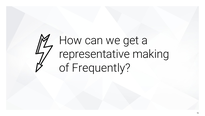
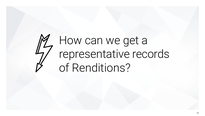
making: making -> records
Frequently: Frequently -> Renditions
